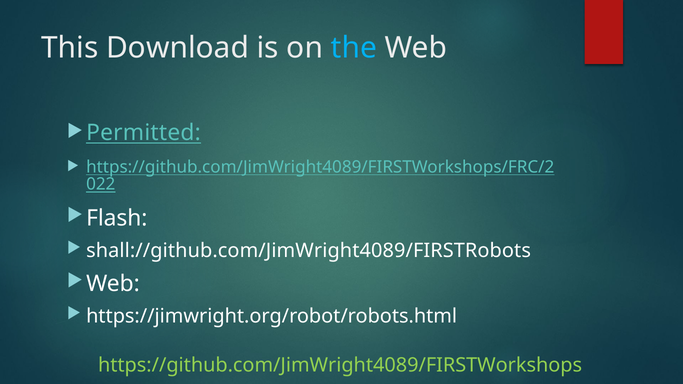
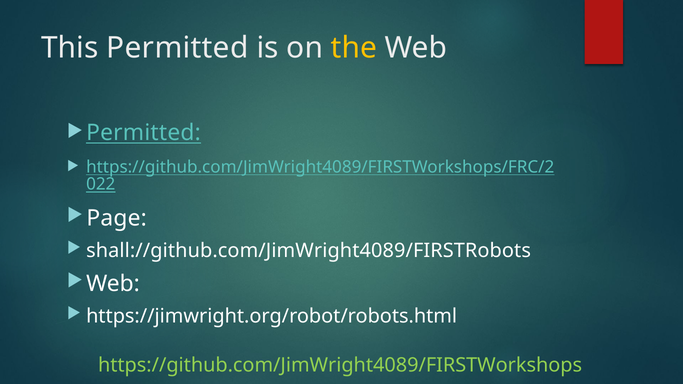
This Download: Download -> Permitted
the colour: light blue -> yellow
Flash: Flash -> Page
